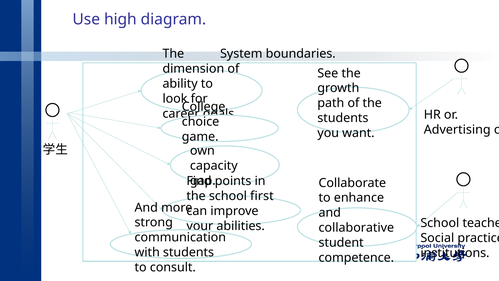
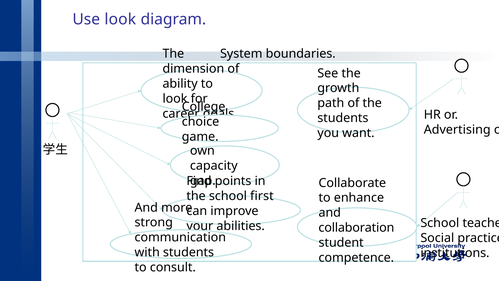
Use high: high -> look
collaborative: collaborative -> collaboration
